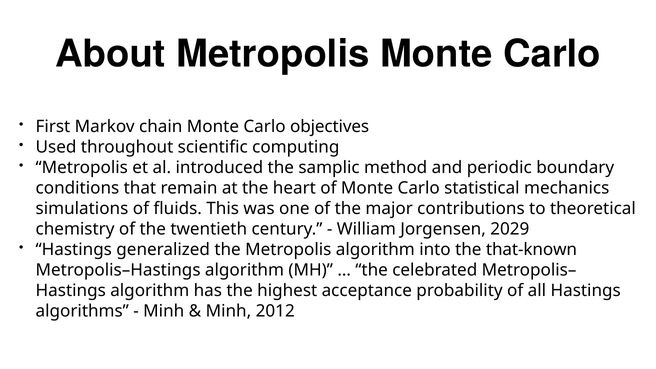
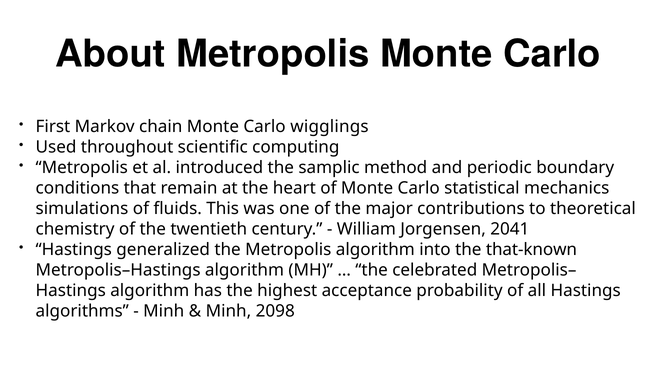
objectives: objectives -> wigglings
2029: 2029 -> 2041
2012: 2012 -> 2098
